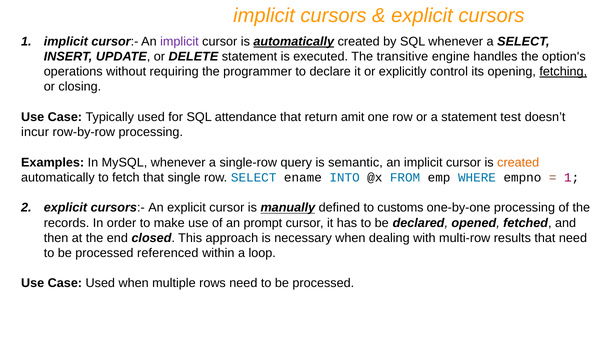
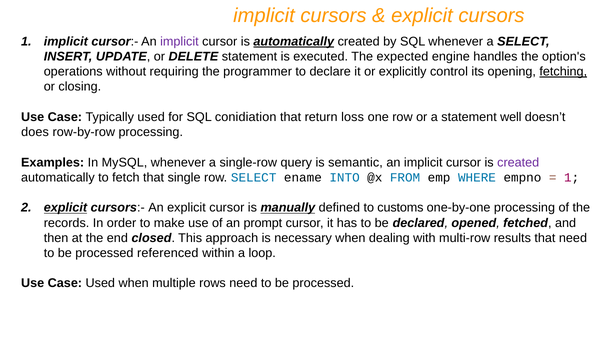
transitive: transitive -> expected
attendance: attendance -> conidiation
amit: amit -> loss
test: test -> well
incur: incur -> does
created at (518, 163) colour: orange -> purple
explicit at (65, 208) underline: none -> present
